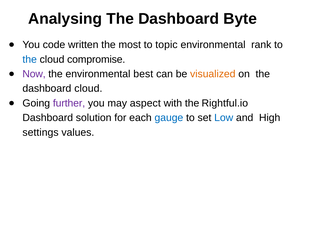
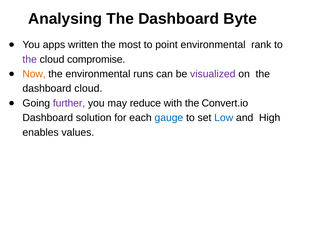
code: code -> apps
topic: topic -> point
the at (30, 60) colour: blue -> purple
Now colour: purple -> orange
best: best -> runs
visualized colour: orange -> purple
aspect: aspect -> reduce
Rightful.io: Rightful.io -> Convert.io
settings: settings -> enables
